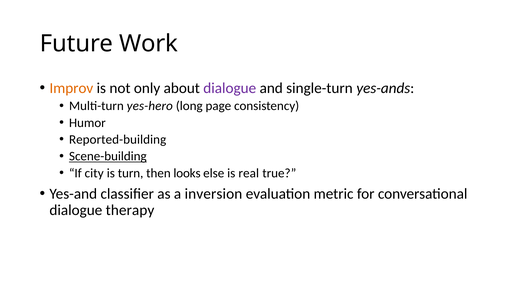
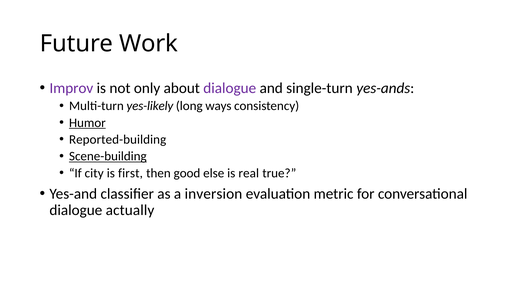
Improv colour: orange -> purple
yes-hero: yes-hero -> yes-likely
page: page -> ways
Humor underline: none -> present
turn: turn -> first
looks: looks -> good
therapy: therapy -> actually
